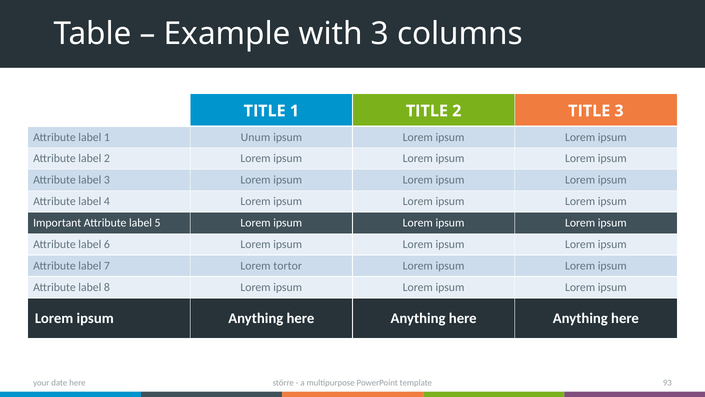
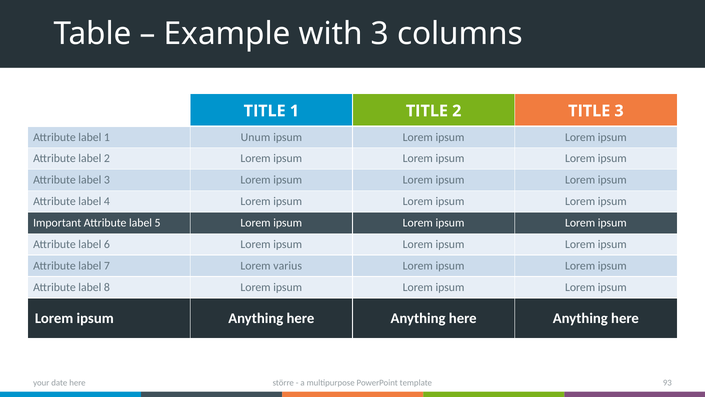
tortor: tortor -> varius
